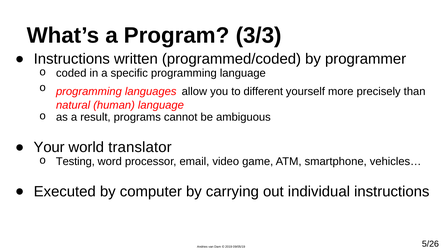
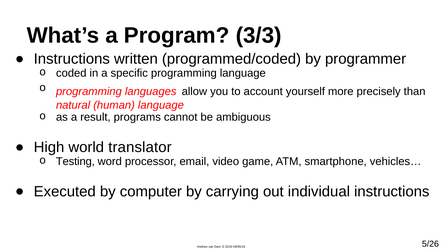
different: different -> account
Your: Your -> High
